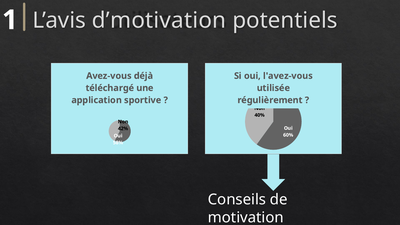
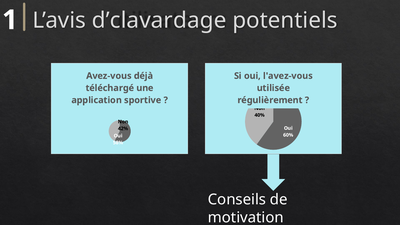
d’motivation: d’motivation -> d’clavardage
